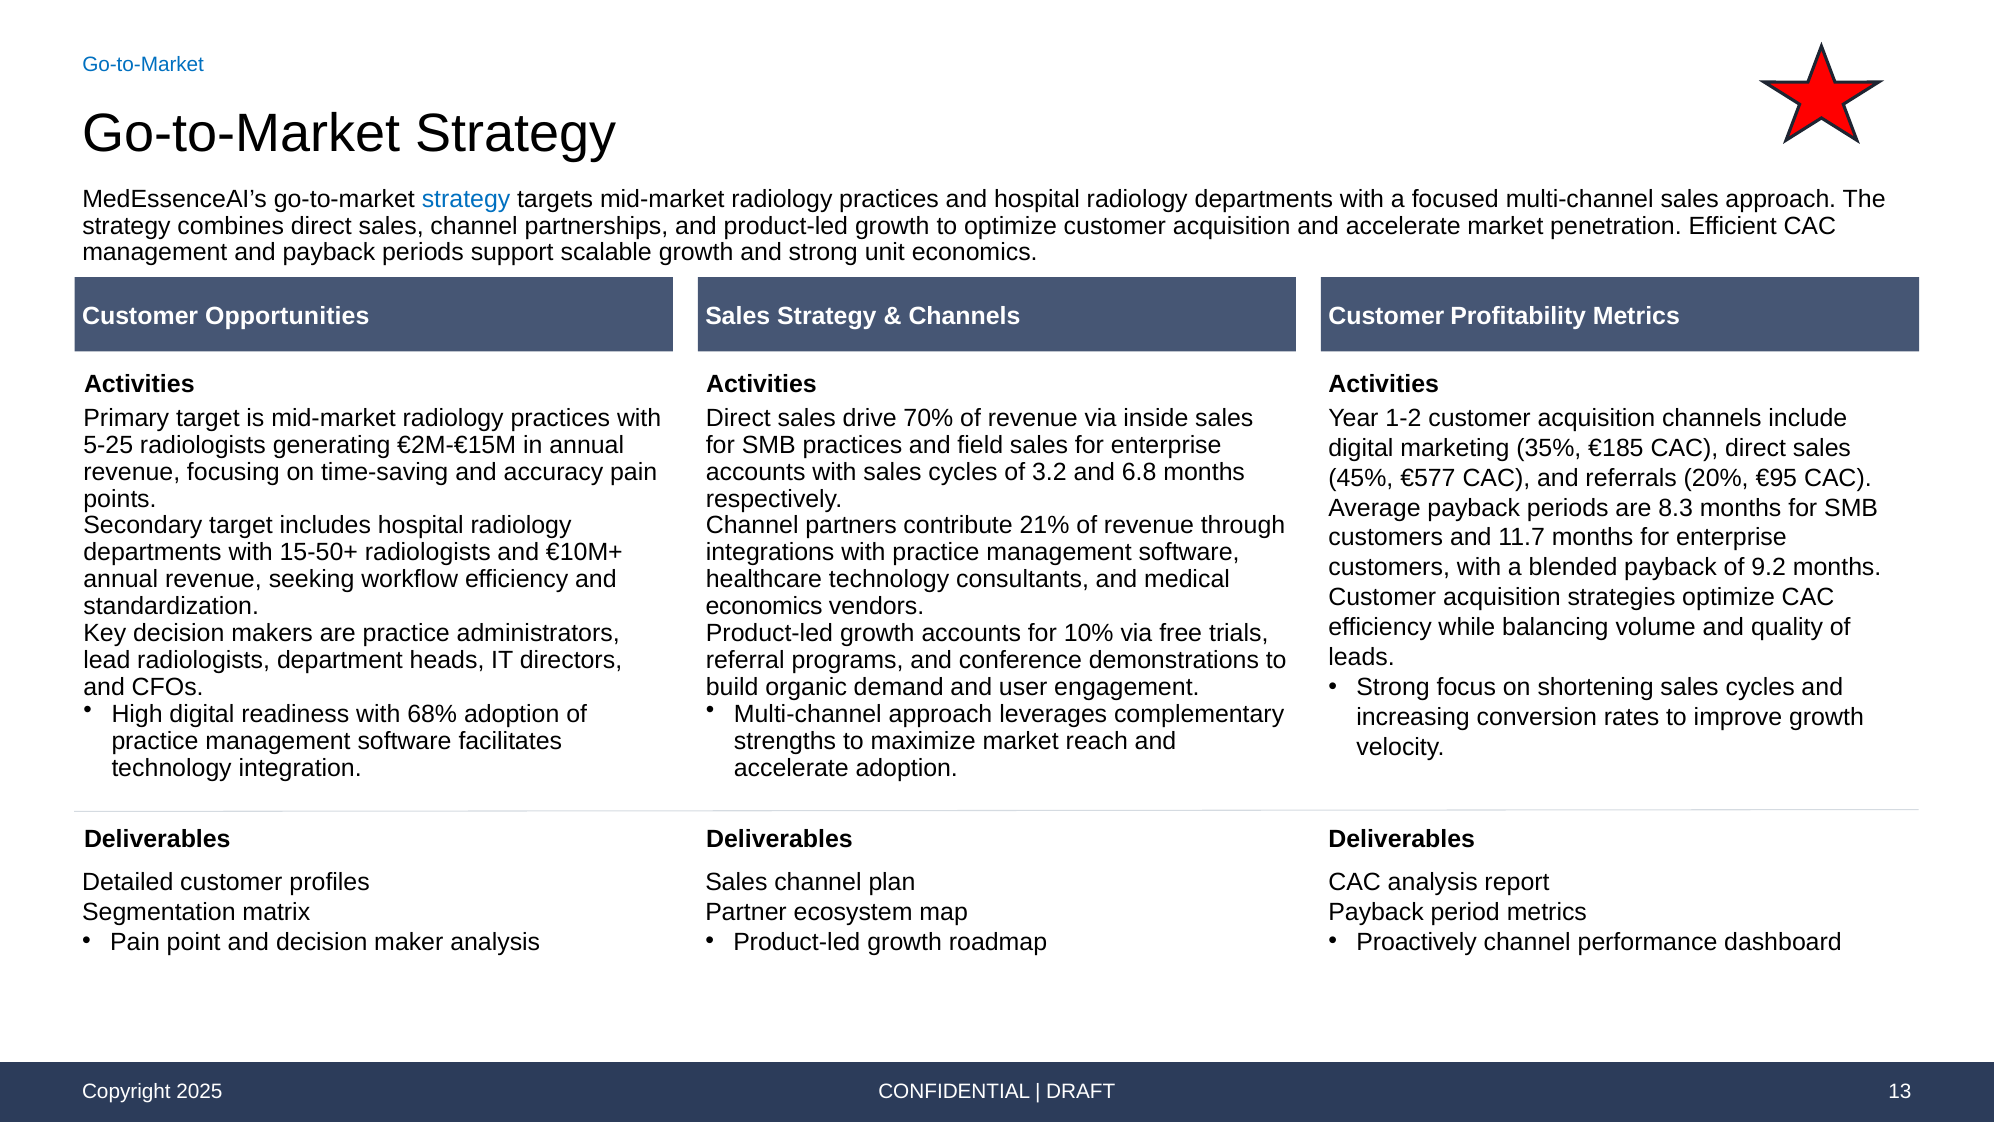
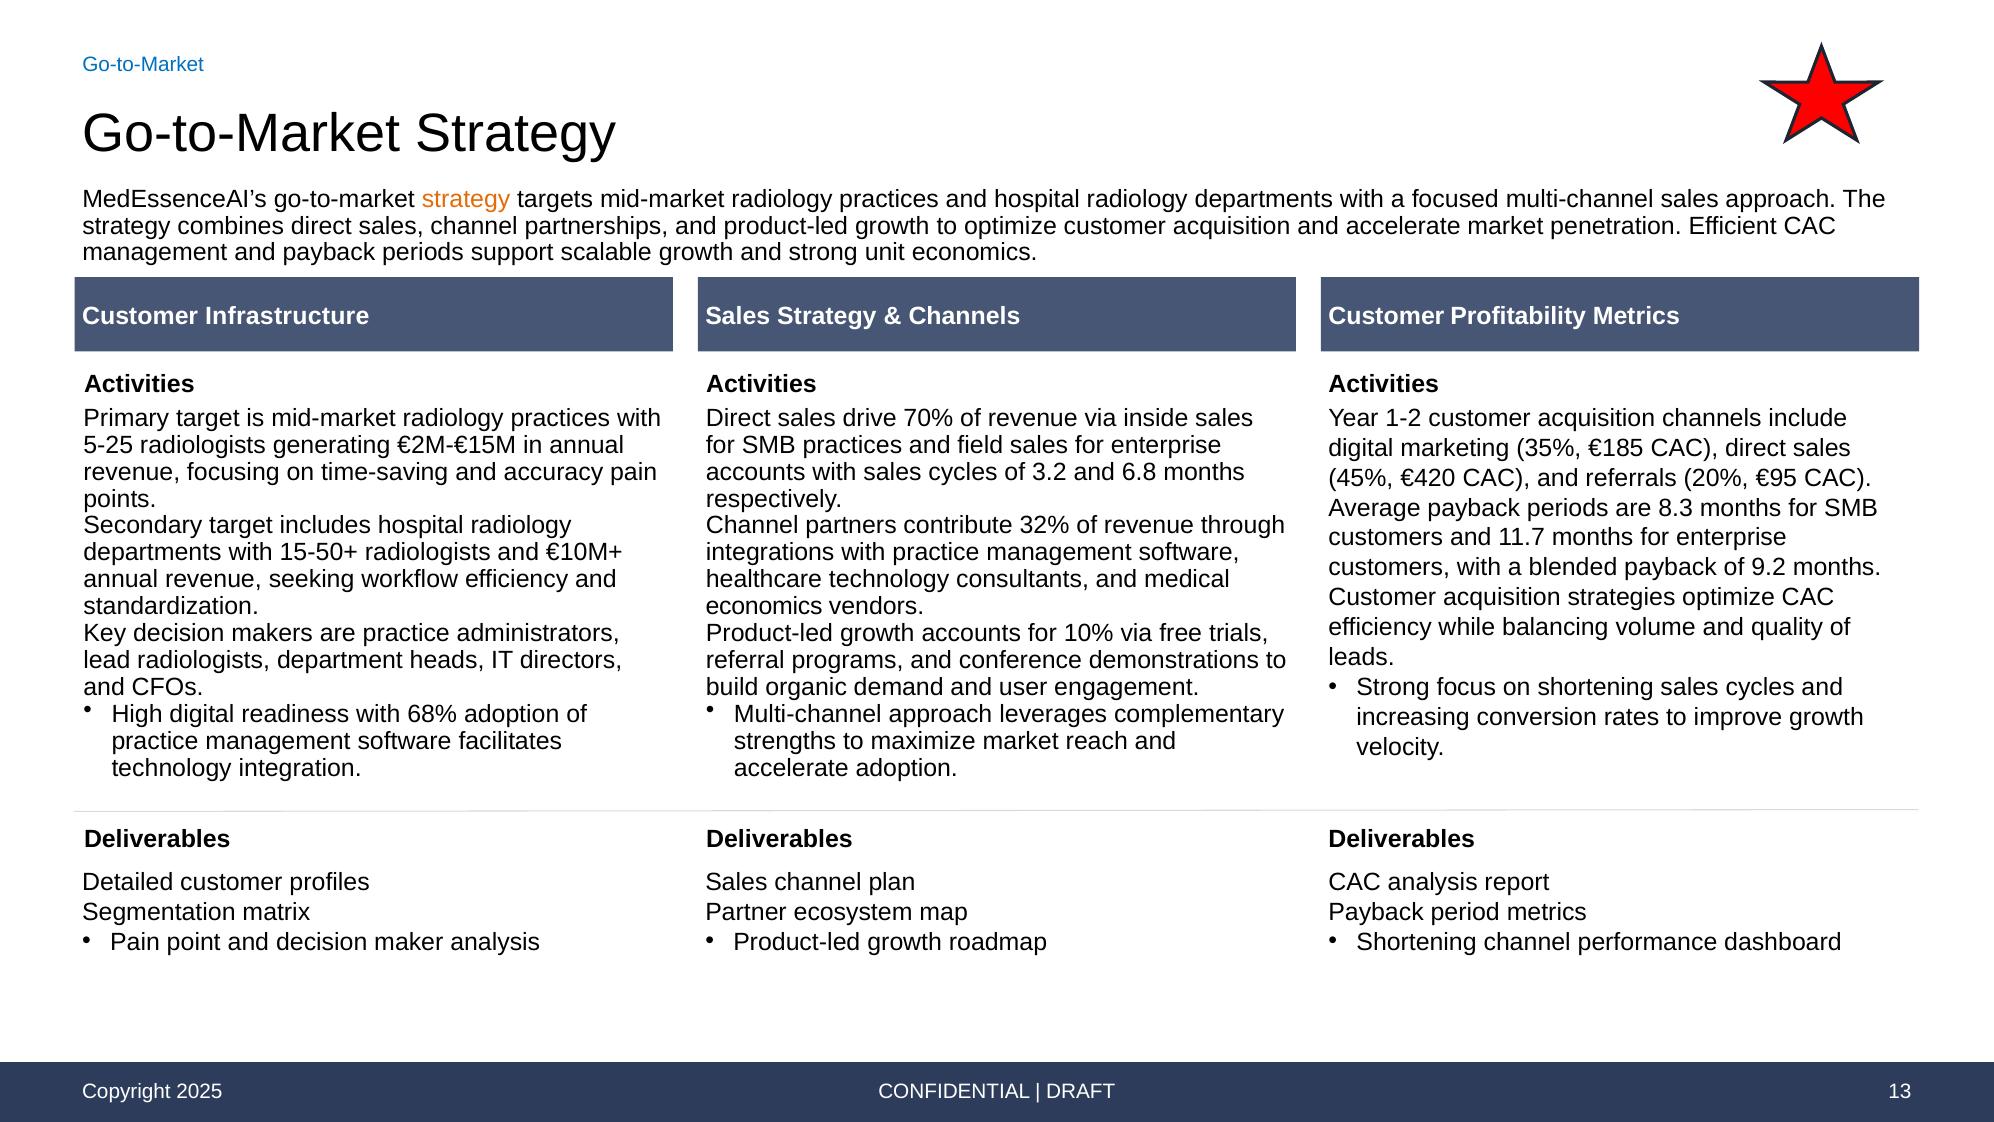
strategy at (466, 199) colour: blue -> orange
Opportunities: Opportunities -> Infrastructure
€577: €577 -> €420
21%: 21% -> 32%
Proactively at (1417, 942): Proactively -> Shortening
